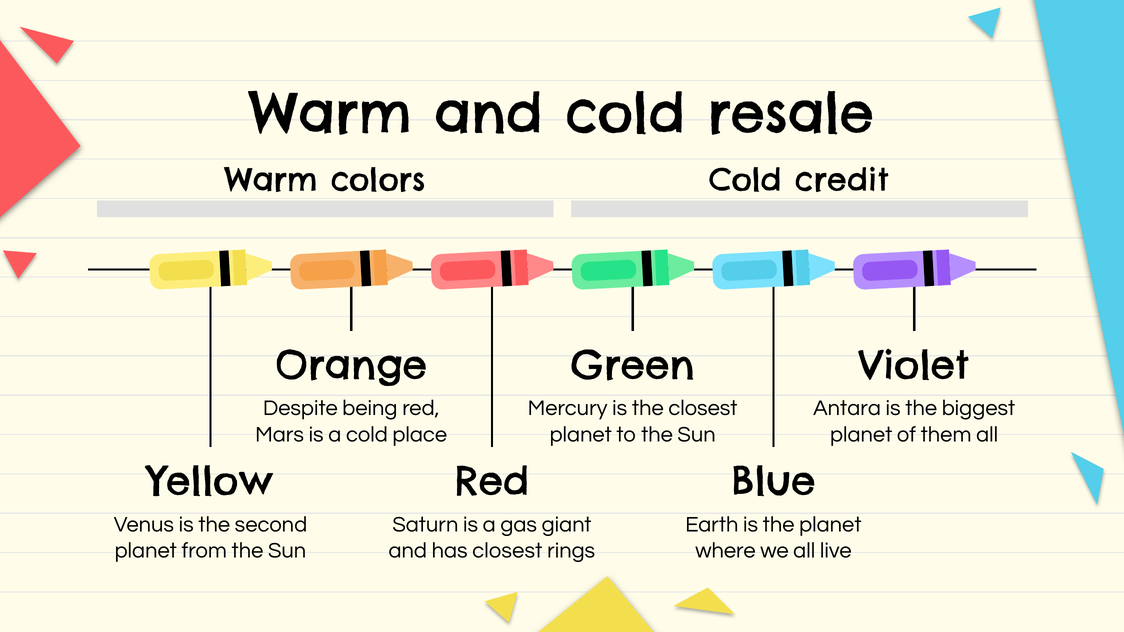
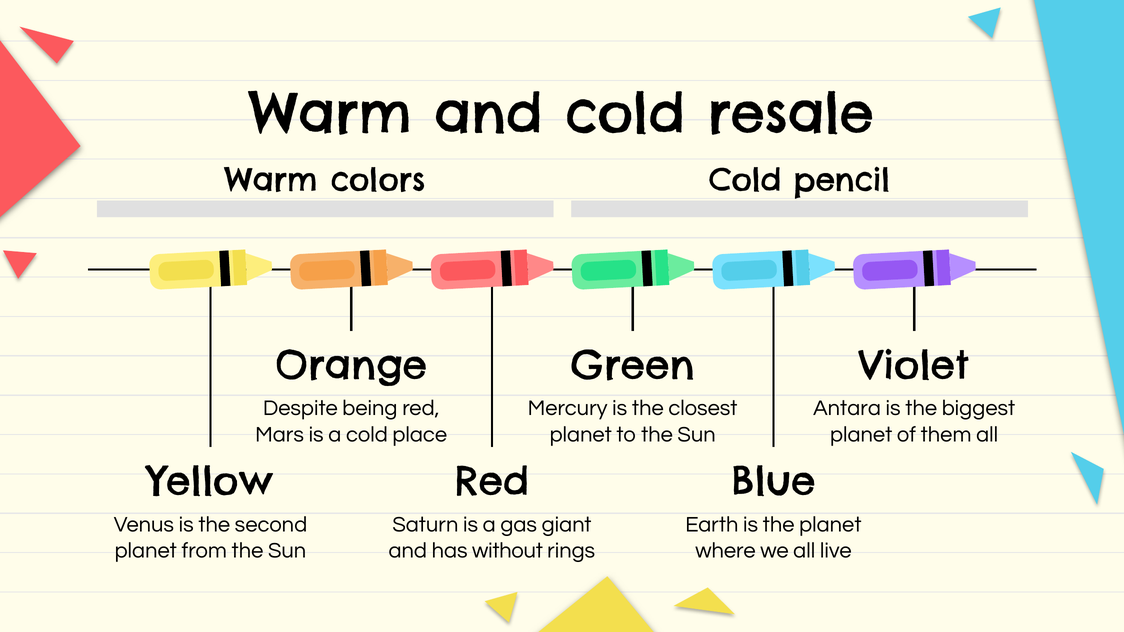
credit: credit -> pencil
has closest: closest -> without
